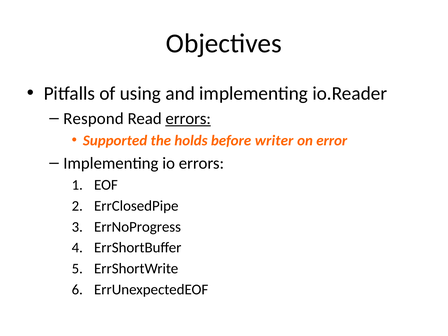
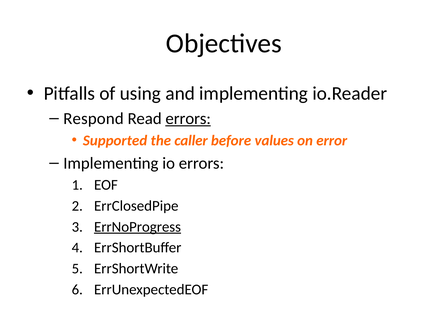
holds: holds -> caller
writer: writer -> values
ErrNoProgress underline: none -> present
